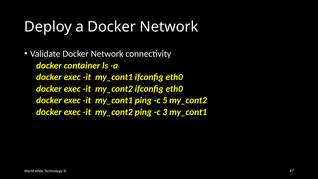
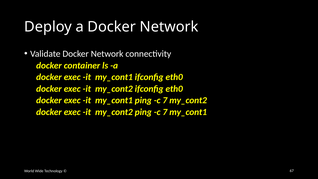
my_cont1 ping c 5: 5 -> 7
my_cont2 ping c 3: 3 -> 7
